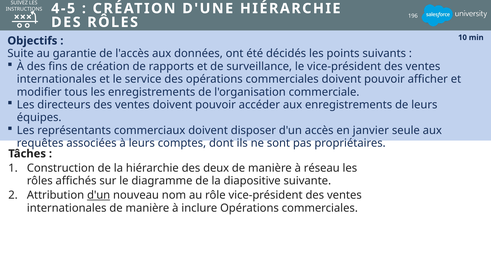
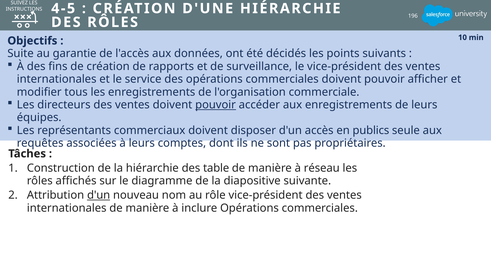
pouvoir at (216, 105) underline: none -> present
janvier: janvier -> publics
deux: deux -> table
